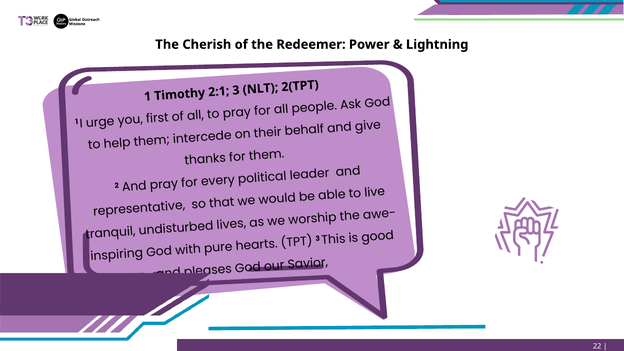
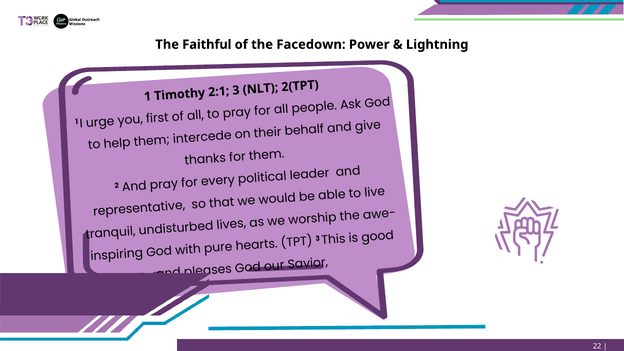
Cherish: Cherish -> Faithful
Redeemer: Redeemer -> Facedown
